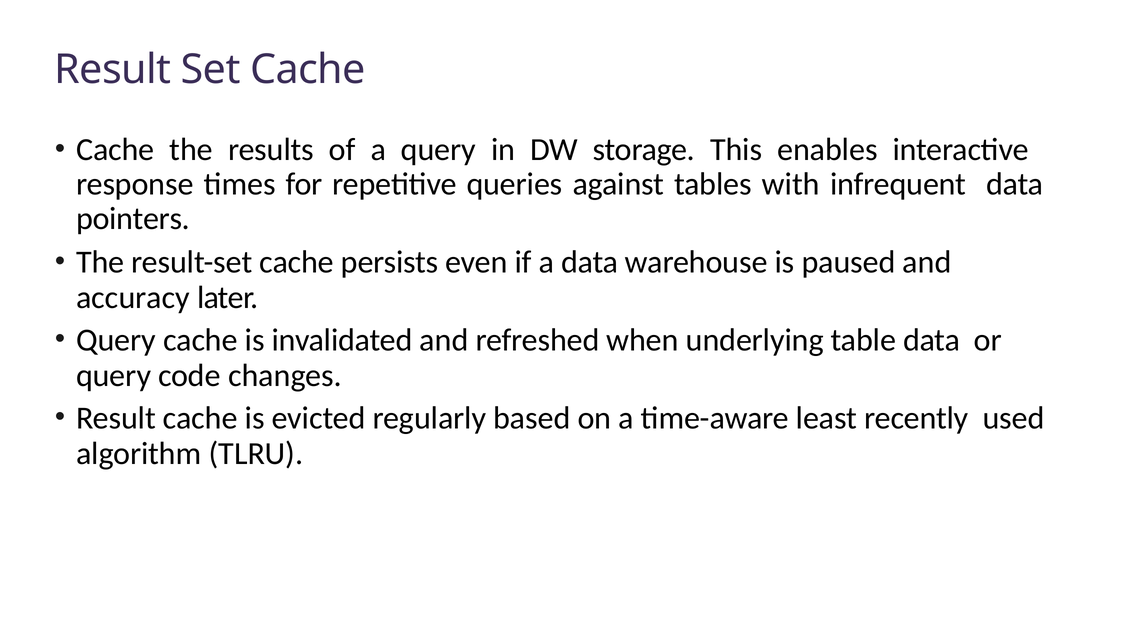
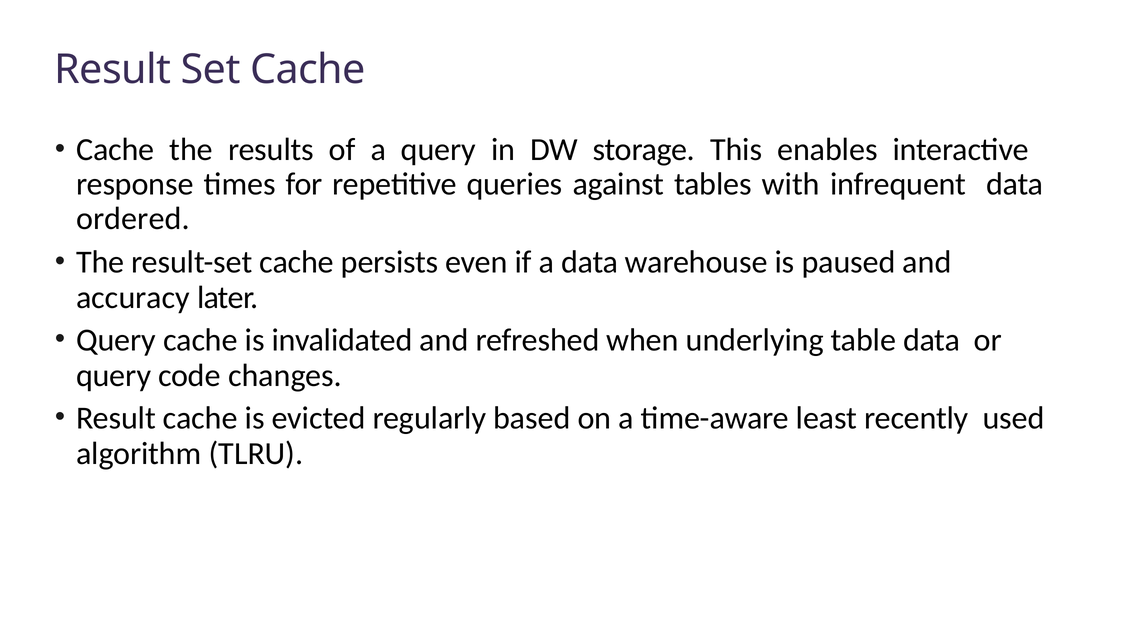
pointers: pointers -> ordered
